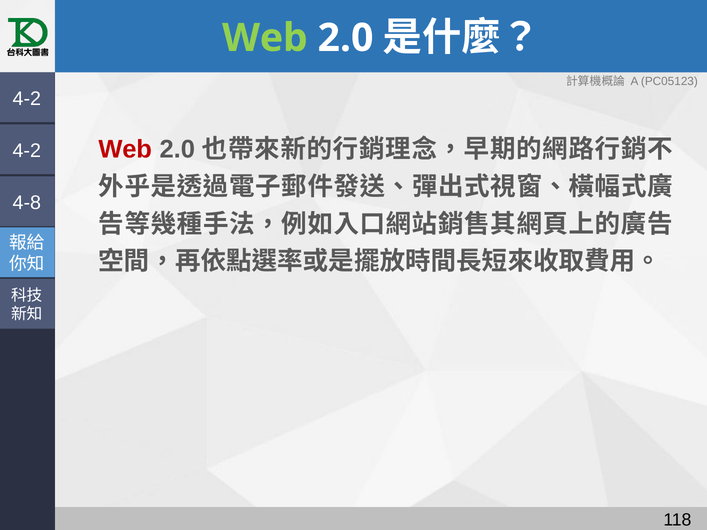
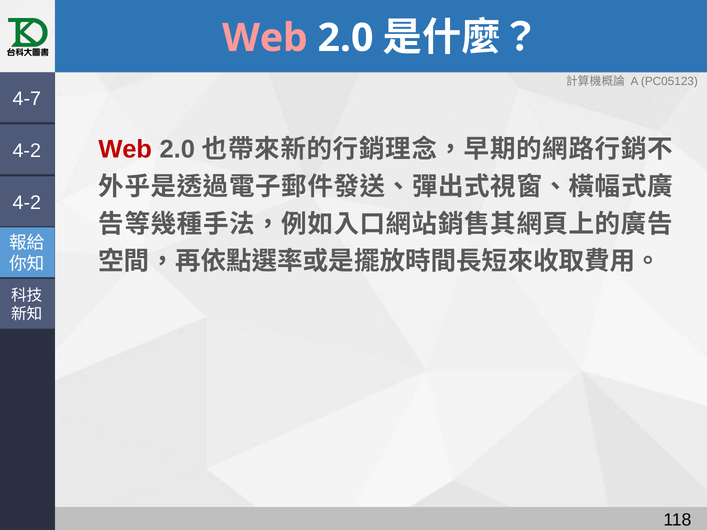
Web at (265, 38) colour: light green -> pink
4-2 at (27, 99): 4-2 -> 4-7
4-8 at (27, 203): 4-8 -> 4-2
